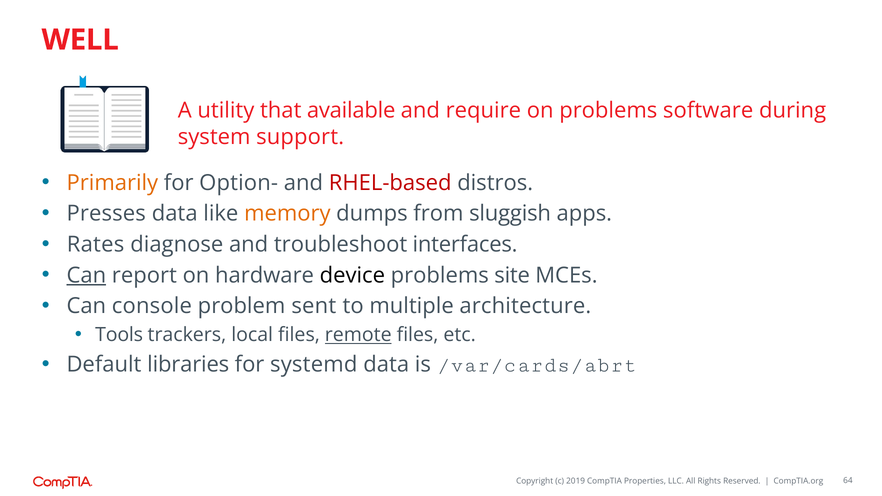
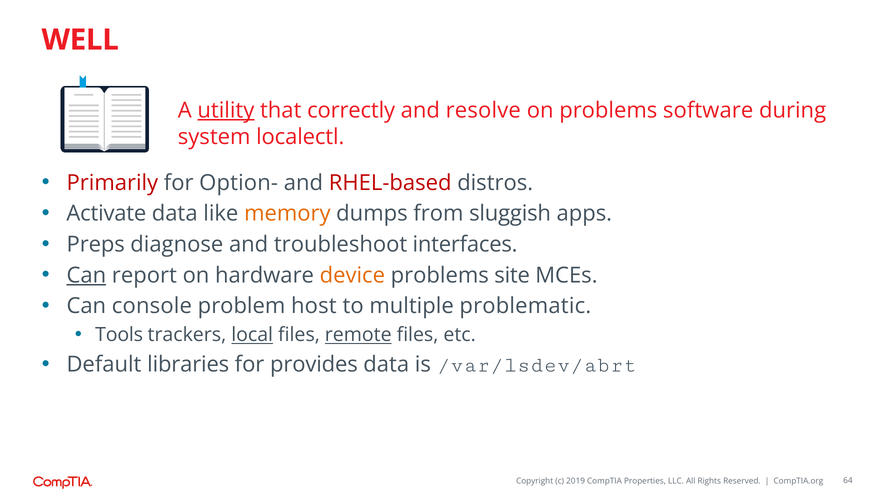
utility underline: none -> present
available: available -> correctly
require: require -> resolve
support: support -> localectl
Primarily colour: orange -> red
Presses: Presses -> Activate
Rates: Rates -> Preps
device colour: black -> orange
sent: sent -> host
architecture: architecture -> problematic
local underline: none -> present
systemd: systemd -> provides
/var/cards/abrt: /var/cards/abrt -> /var/lsdev/abrt
